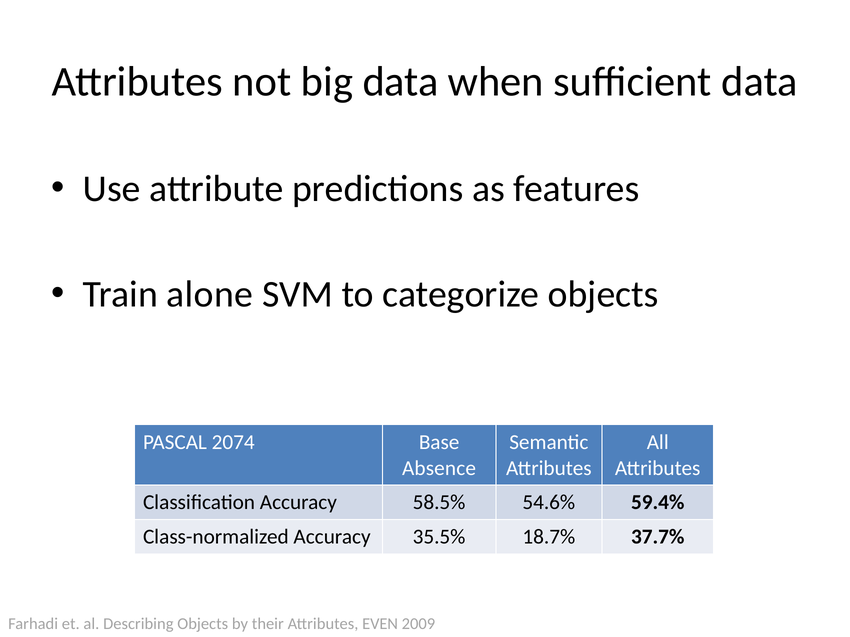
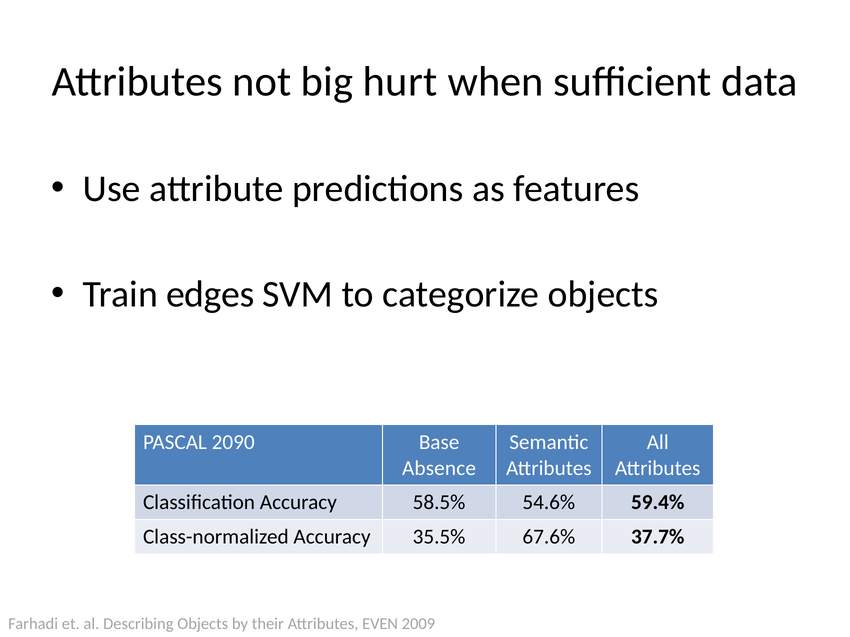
big data: data -> hurt
alone: alone -> edges
2074: 2074 -> 2090
18.7%: 18.7% -> 67.6%
